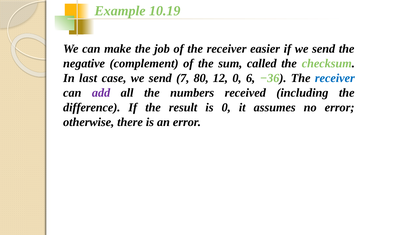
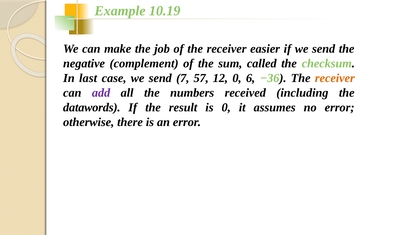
80: 80 -> 57
receiver at (335, 78) colour: blue -> orange
difference: difference -> datawords
